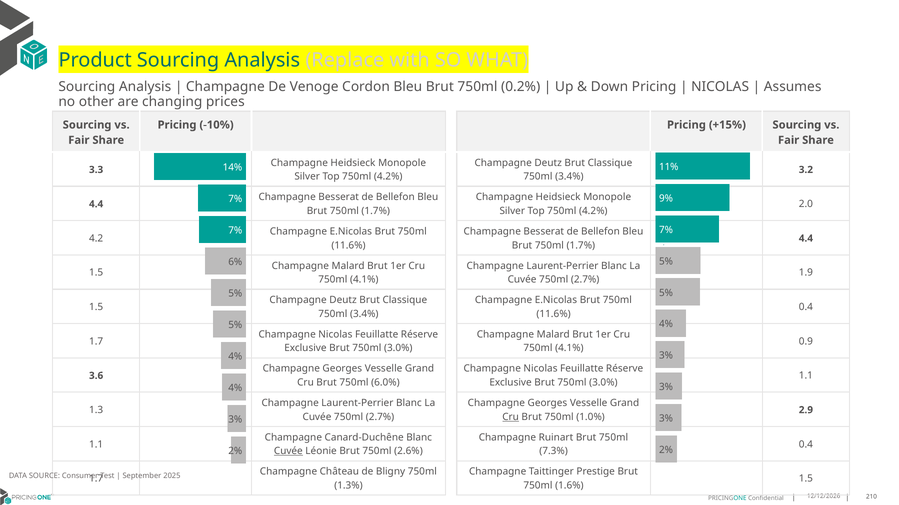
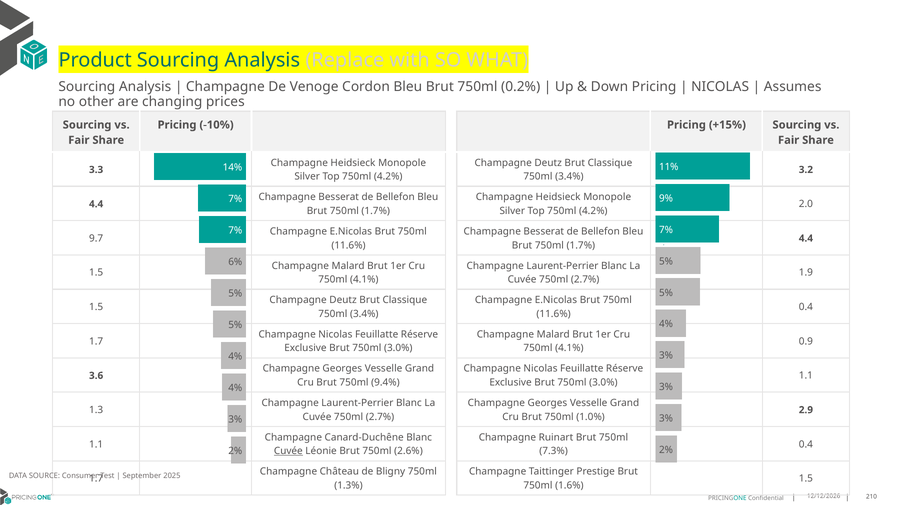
4.2: 4.2 -> 9.7
6.0%: 6.0% -> 9.4%
Cru at (511, 417) underline: present -> none
